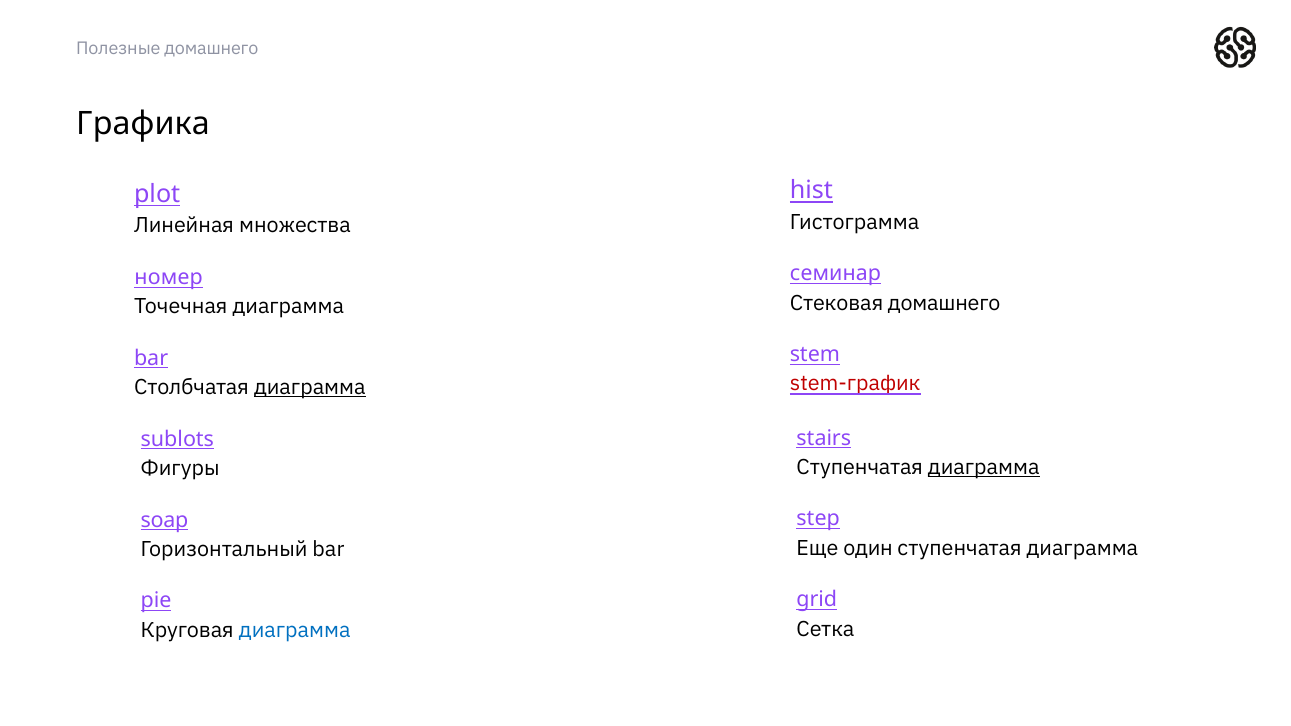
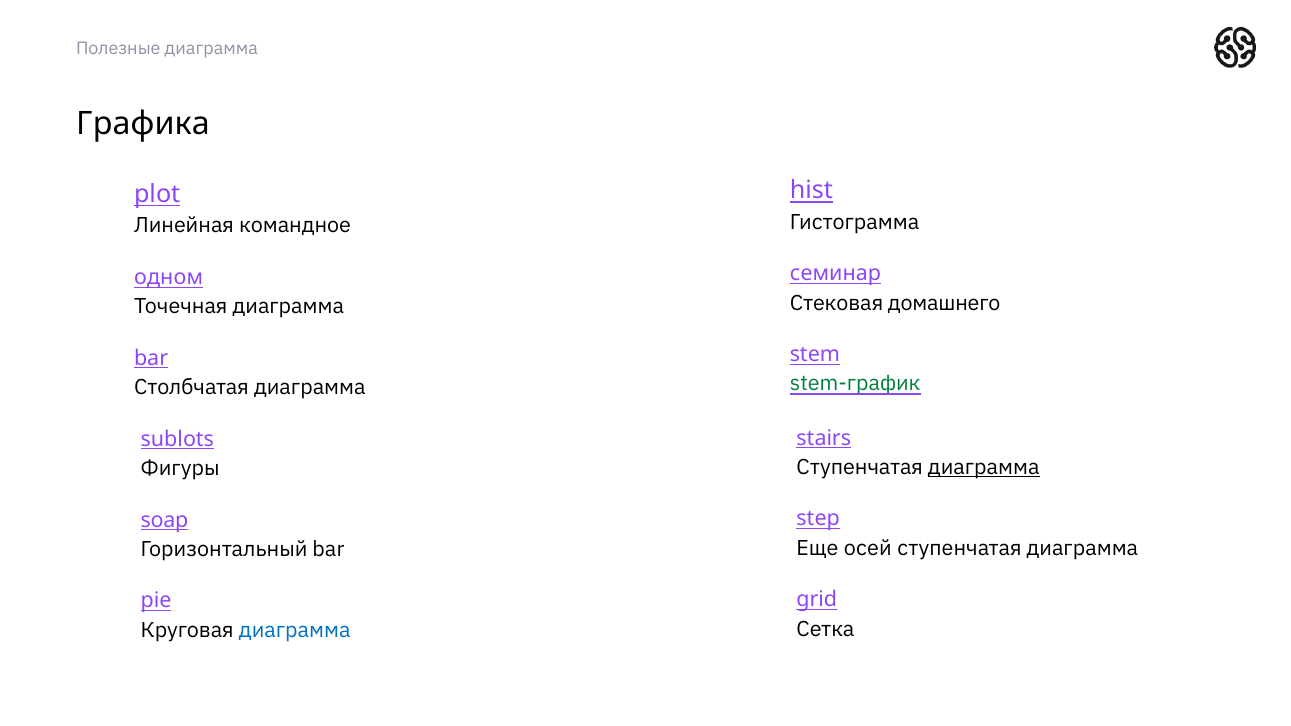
Полезные домашнего: домашнего -> диаграмма
множества: множества -> командное
номер: номер -> одном
stem-график colour: red -> green
диаграмма at (310, 388) underline: present -> none
один: один -> осей
